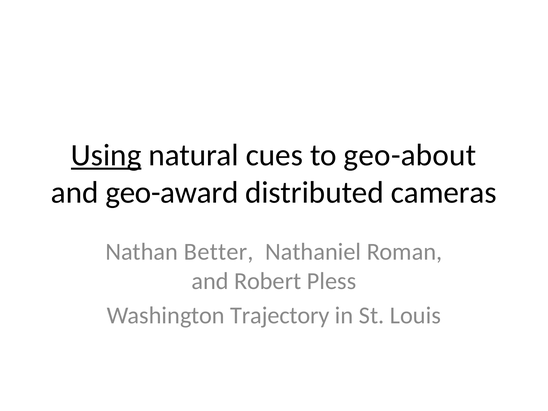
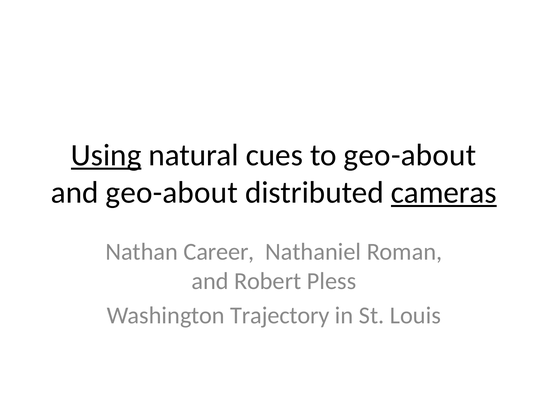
and geo-award: geo-award -> geo-about
cameras underline: none -> present
Better: Better -> Career
